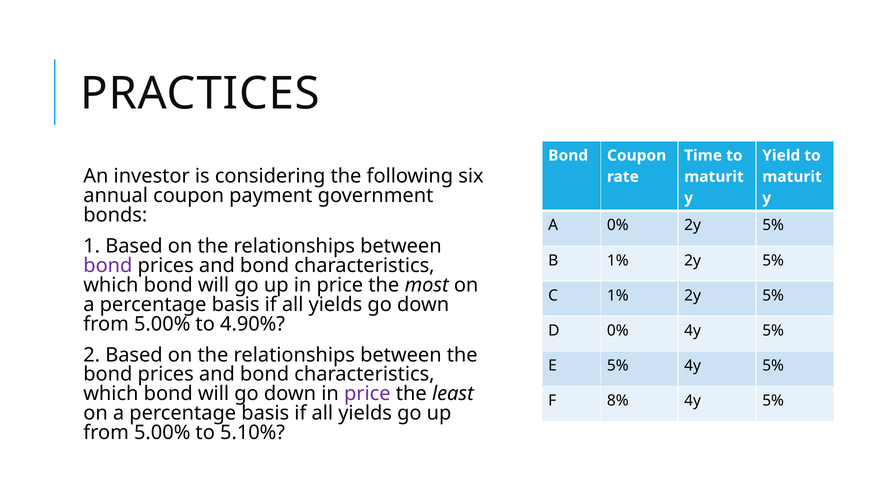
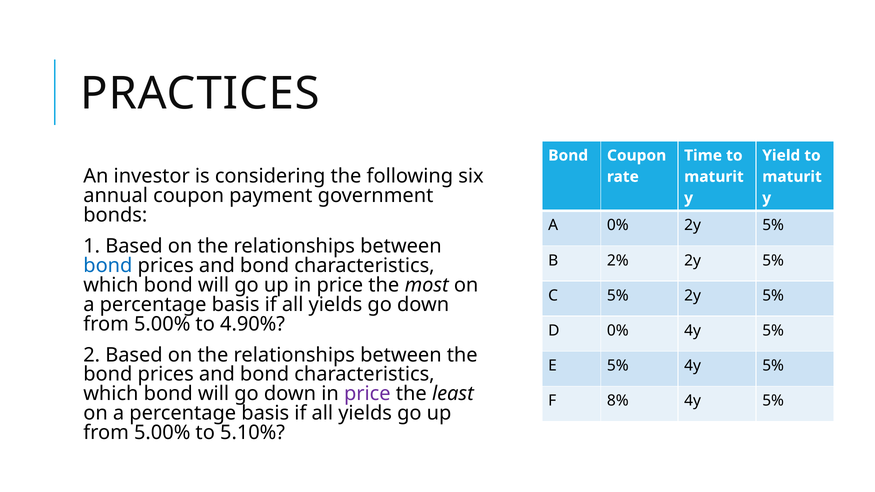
B 1%: 1% -> 2%
bond at (108, 266) colour: purple -> blue
C 1%: 1% -> 5%
